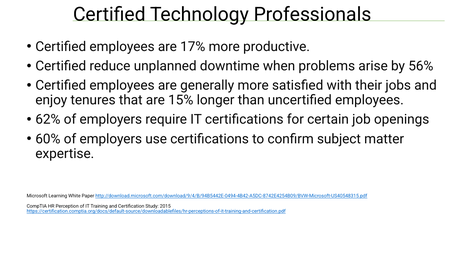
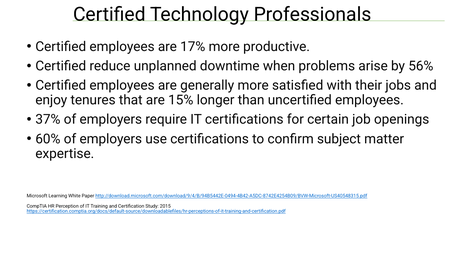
62%: 62% -> 37%
